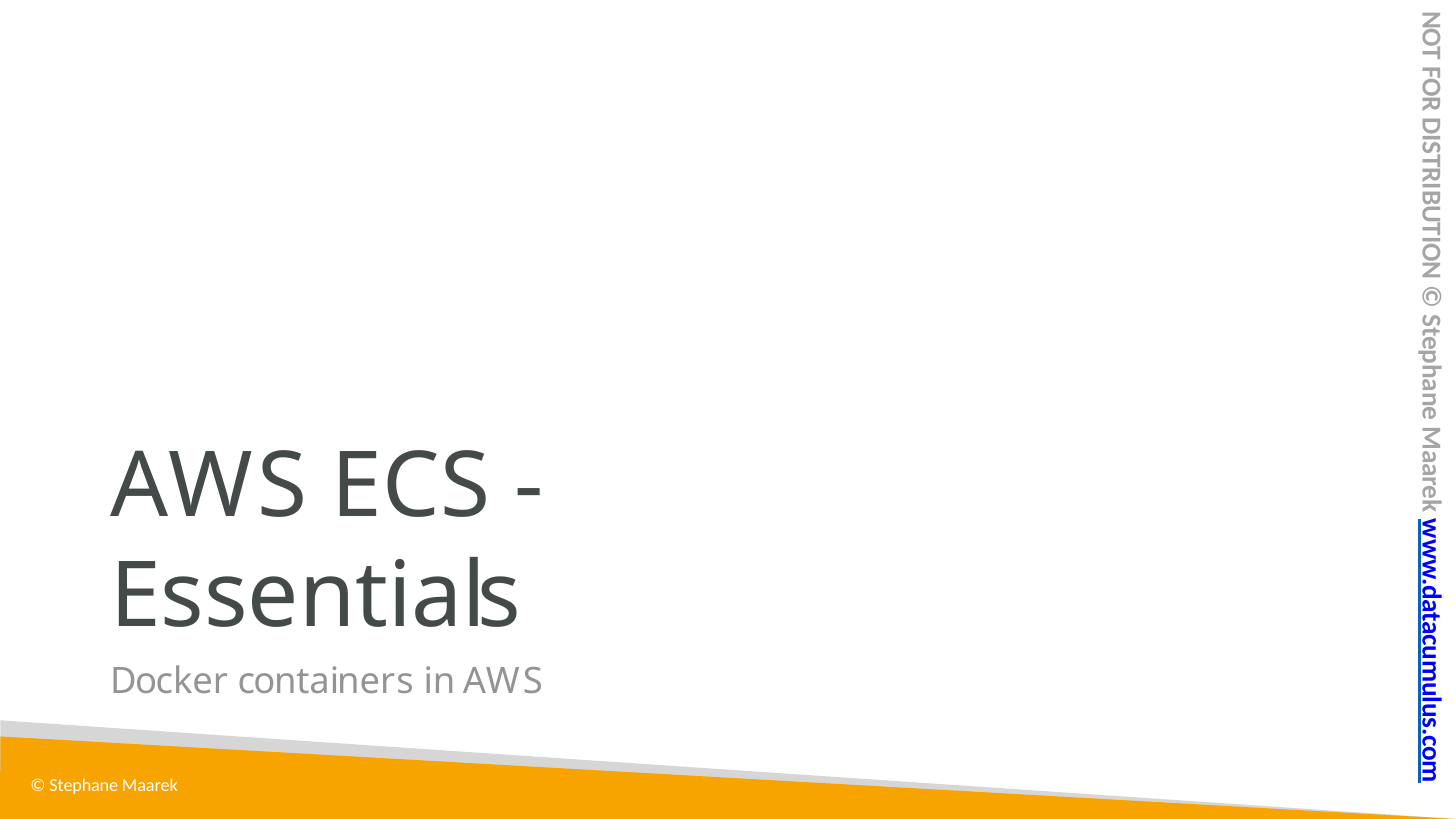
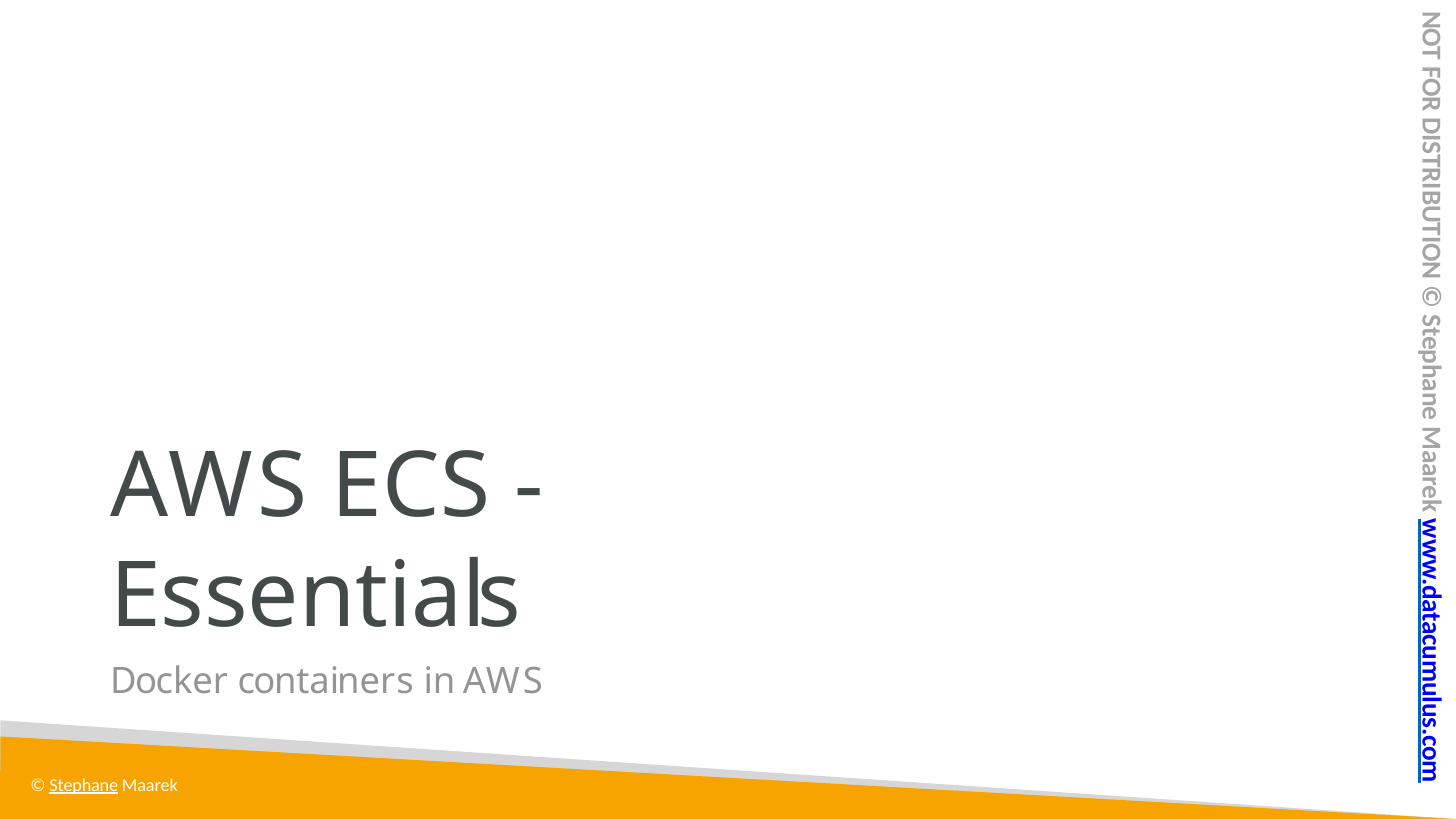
Stephane underline: none -> present
